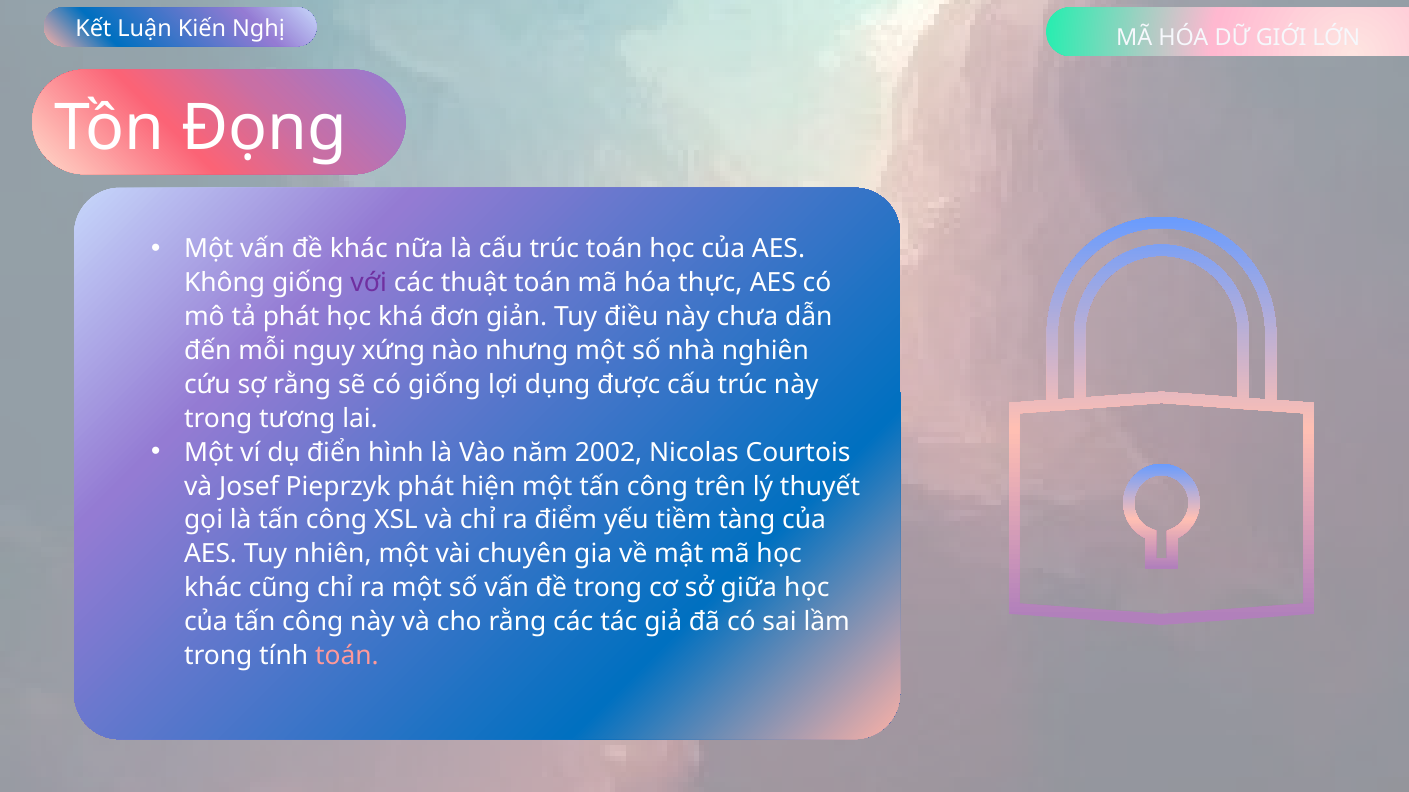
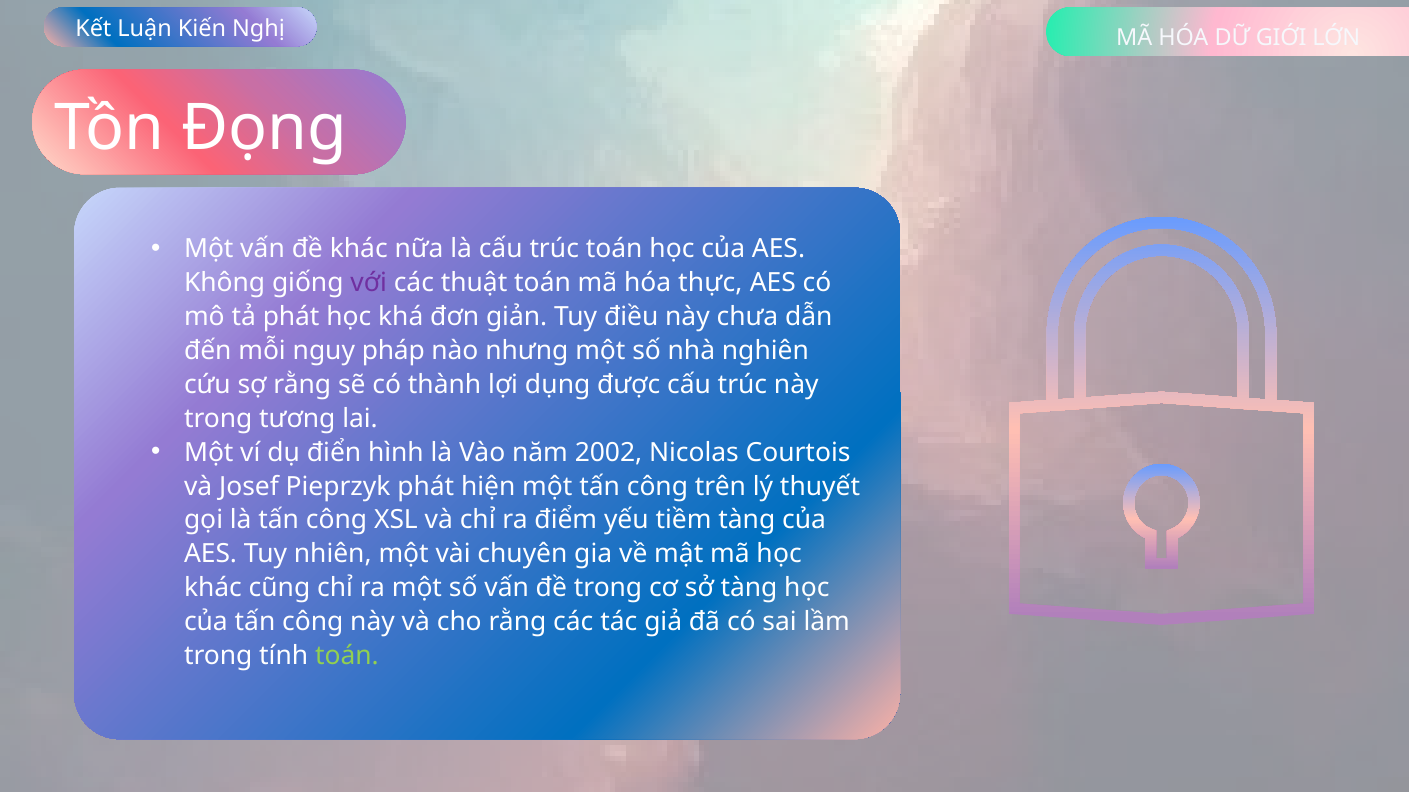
xứng: xứng -> pháp
có giống: giống -> thành
sở giữa: giữa -> tàng
toán at (347, 656) colour: pink -> light green
